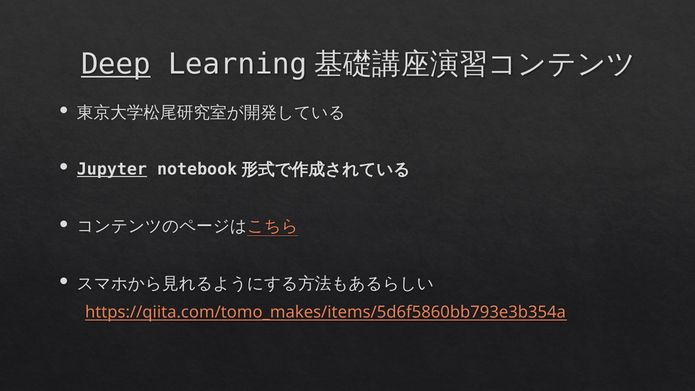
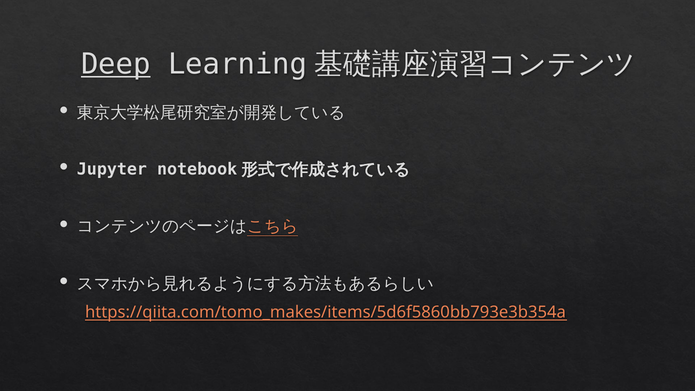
Jupyter underline: present -> none
